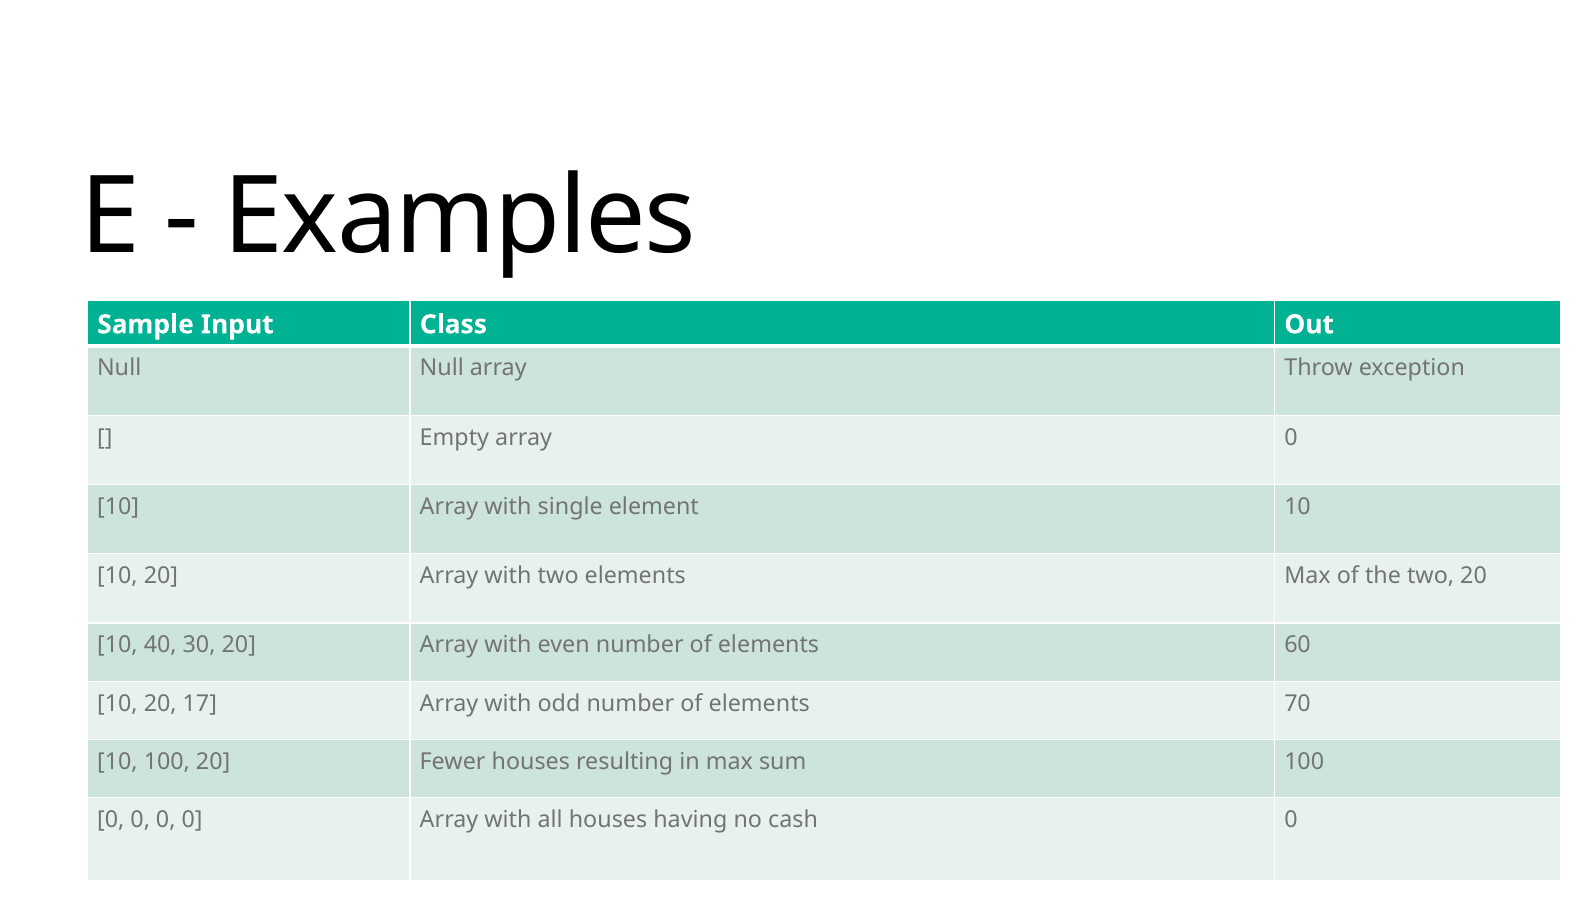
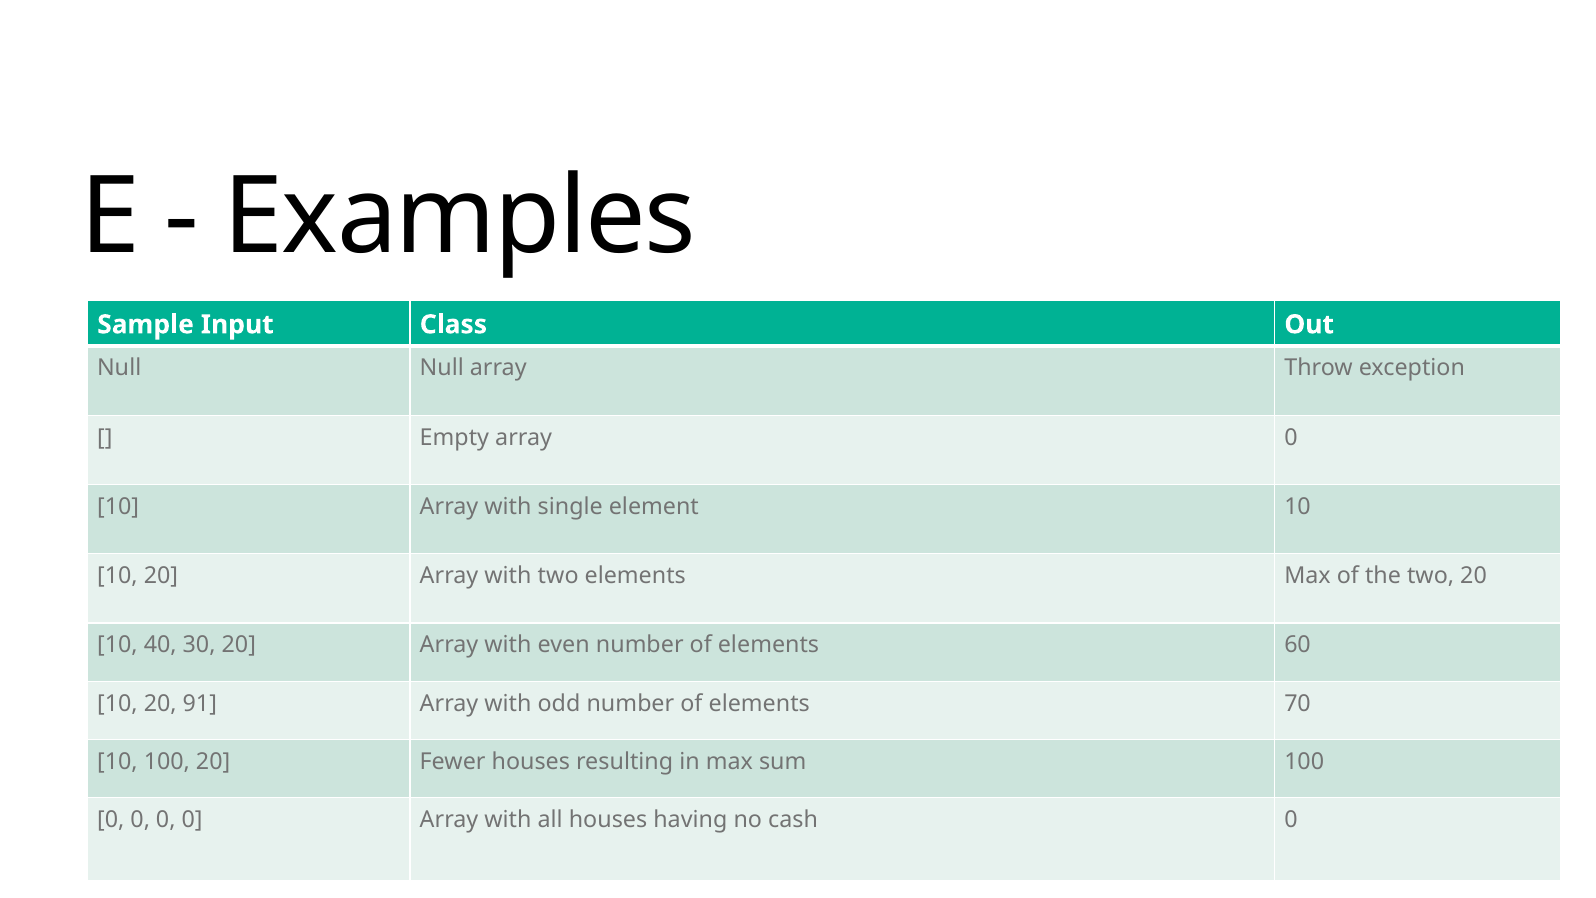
17: 17 -> 91
